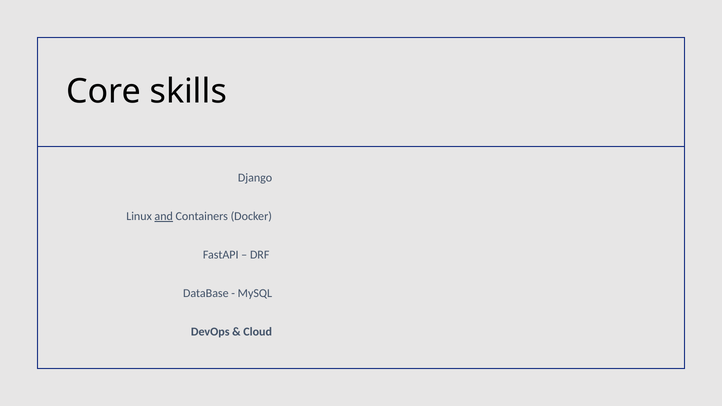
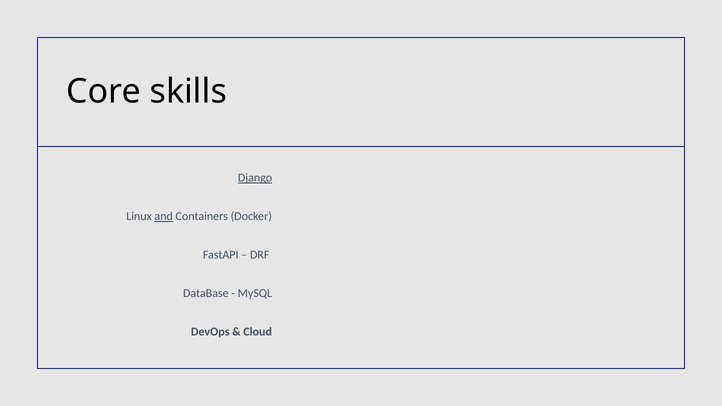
Django underline: none -> present
